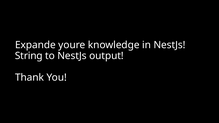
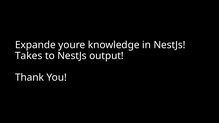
String: String -> Takes
